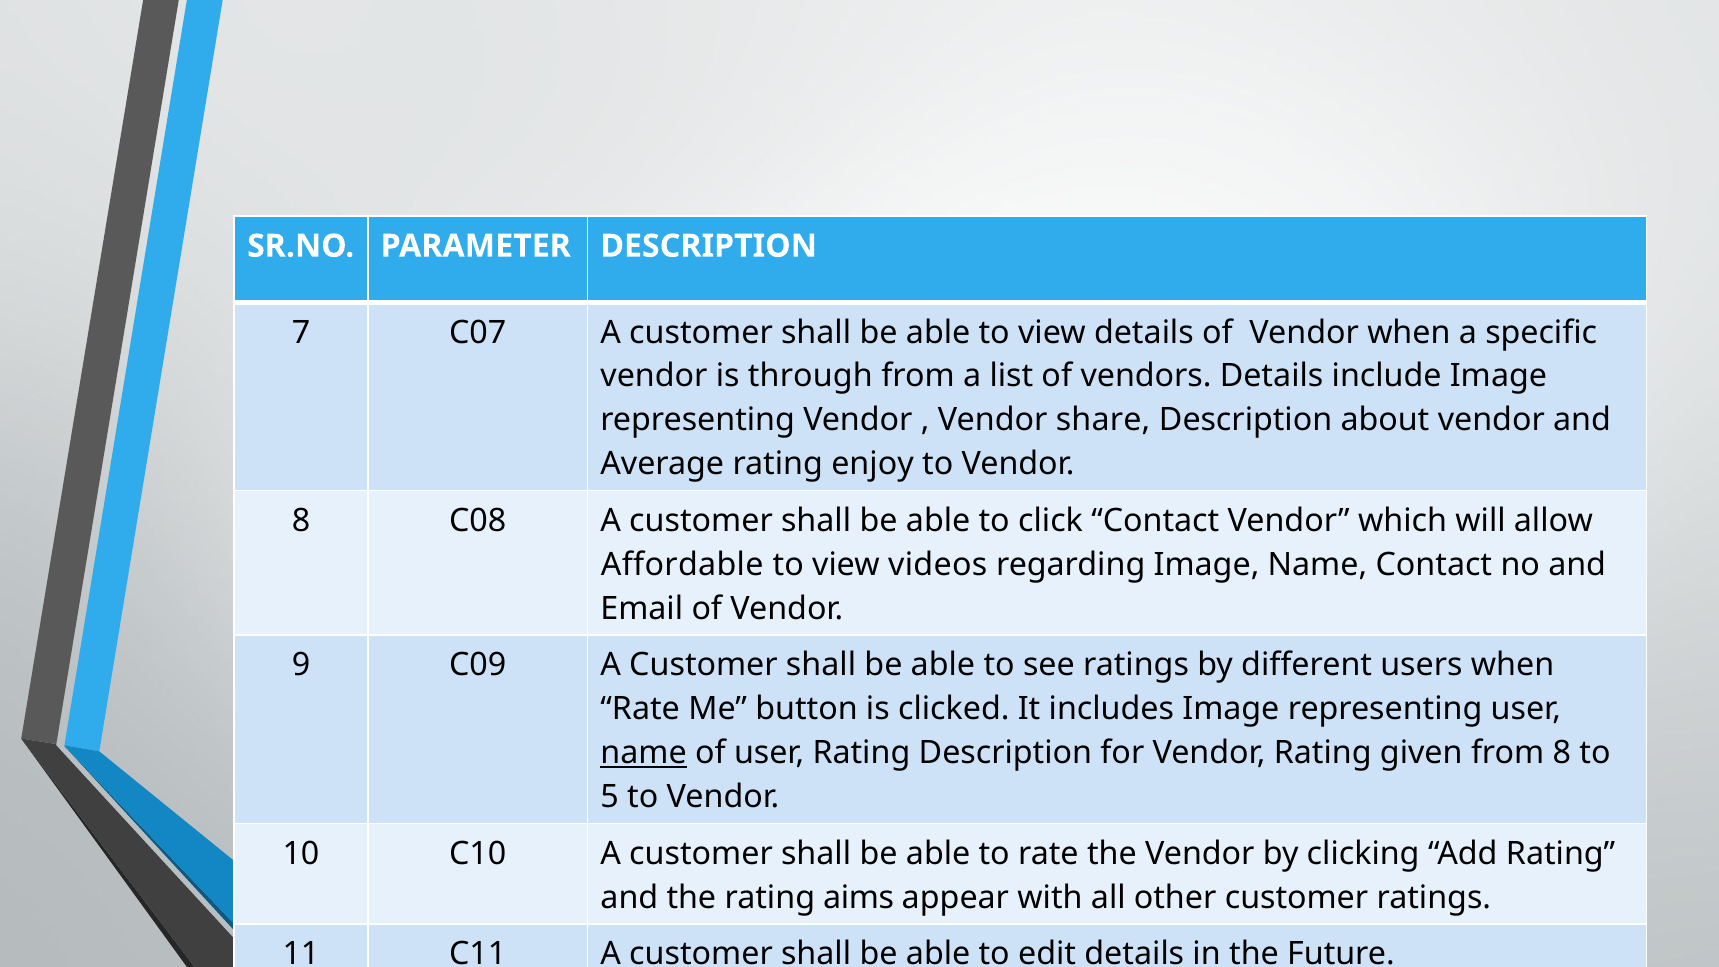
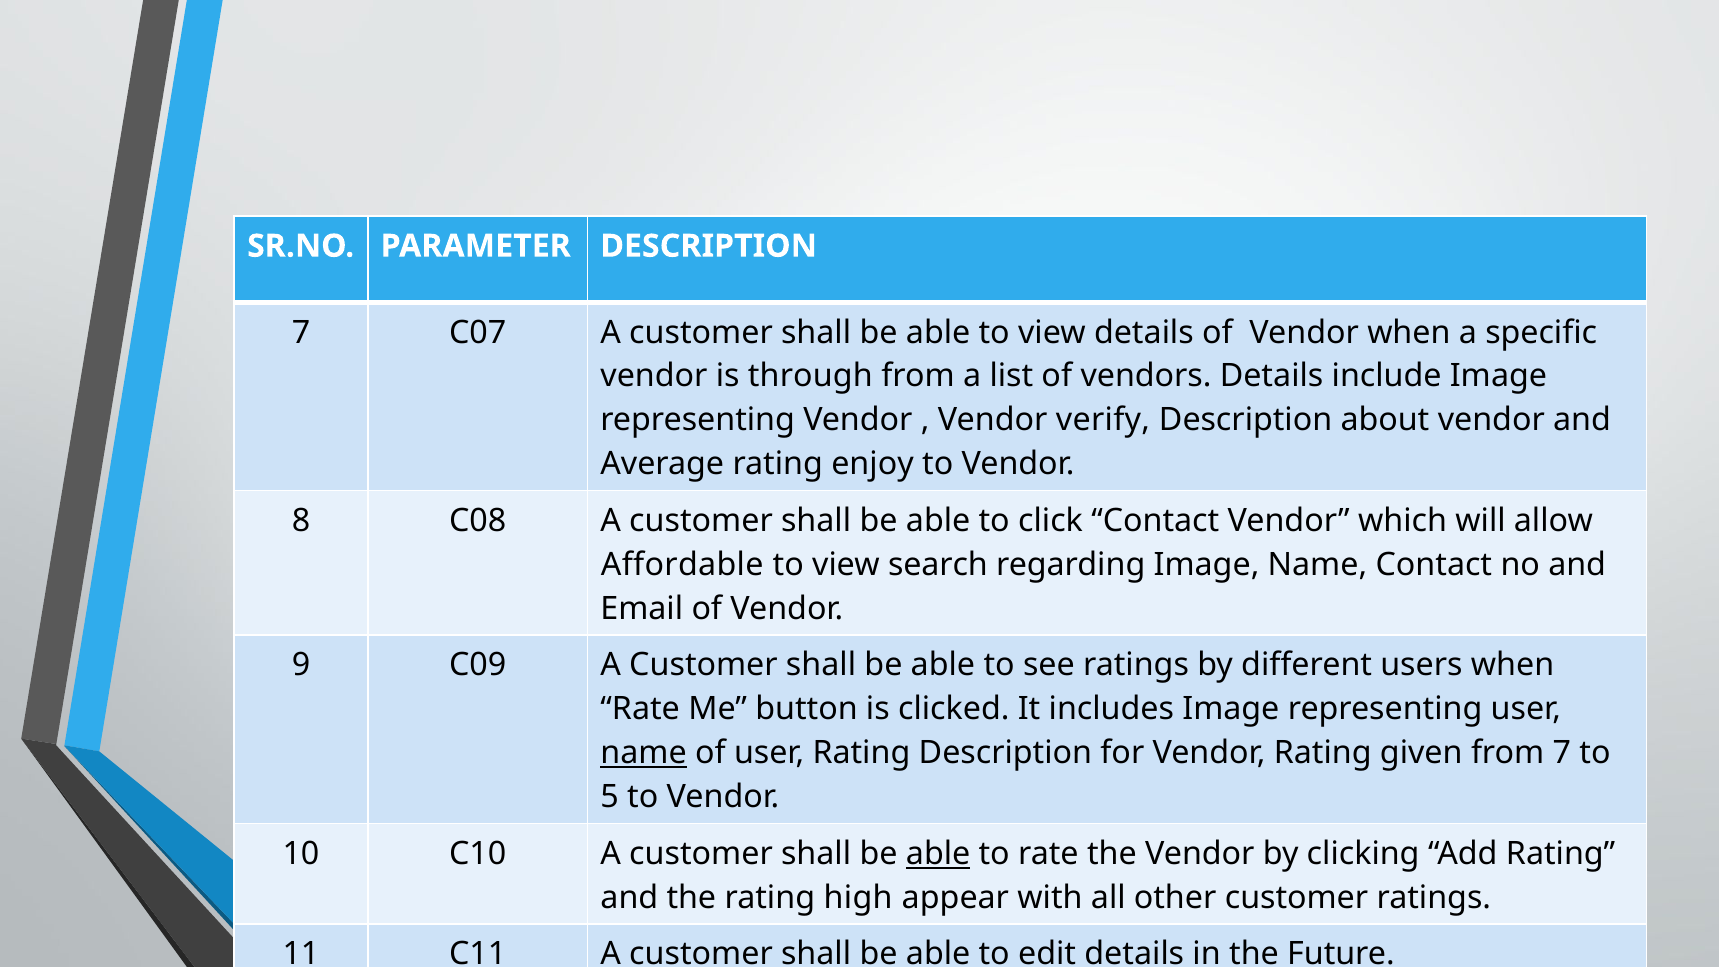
share: share -> verify
videos: videos -> search
from 8: 8 -> 7
able at (938, 854) underline: none -> present
aims: aims -> high
